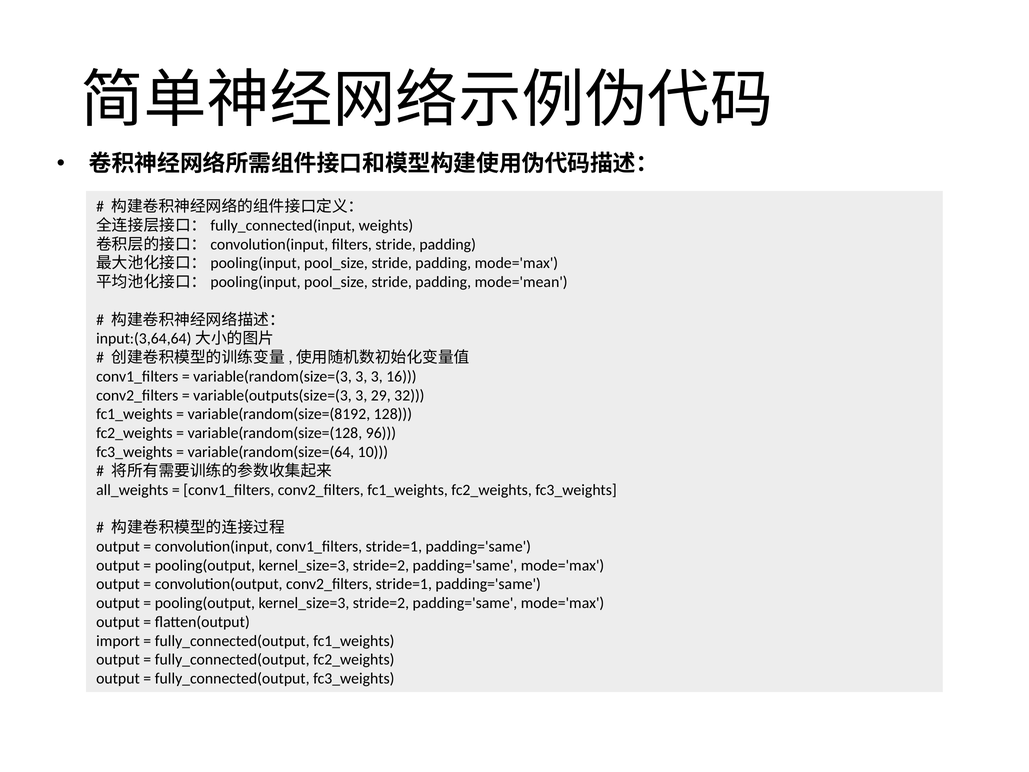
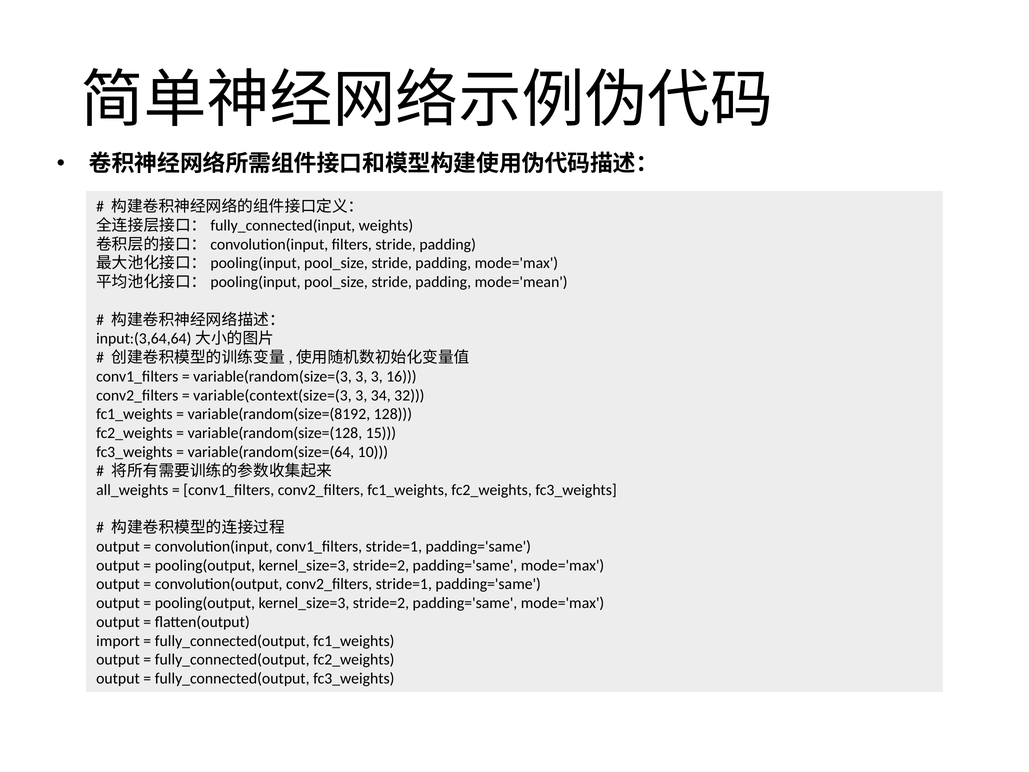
variable(outputs(size=(3: variable(outputs(size=(3 -> variable(context(size=(3
29: 29 -> 34
96: 96 -> 15
